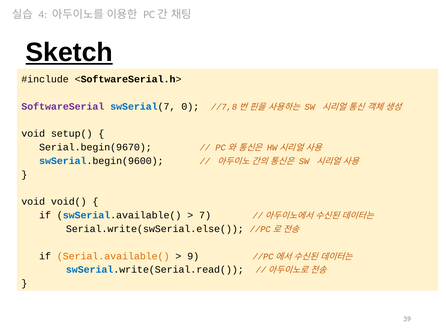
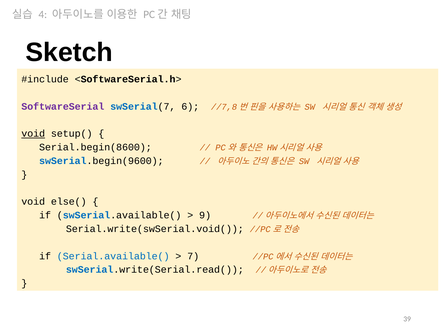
Sketch underline: present -> none
0: 0 -> 6
void at (33, 134) underline: none -> present
Serial.begin(9670: Serial.begin(9670 -> Serial.begin(8600
void(: void( -> else(
7: 7 -> 9
Serial.write(swSerial.else(: Serial.write(swSerial.else( -> Serial.write(swSerial.void(
Serial.available( colour: orange -> blue
9: 9 -> 7
